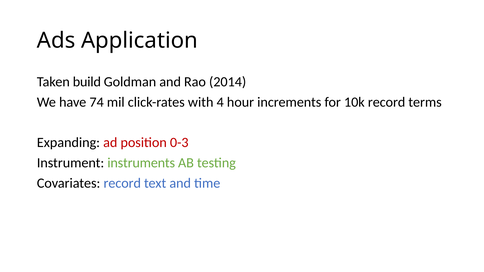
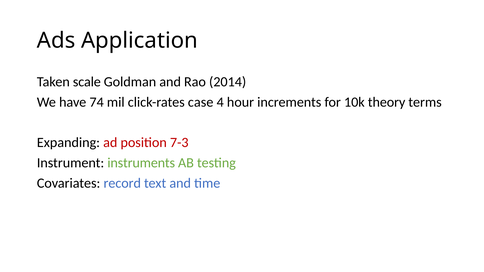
build: build -> scale
with: with -> case
10k record: record -> theory
0-3: 0-3 -> 7-3
